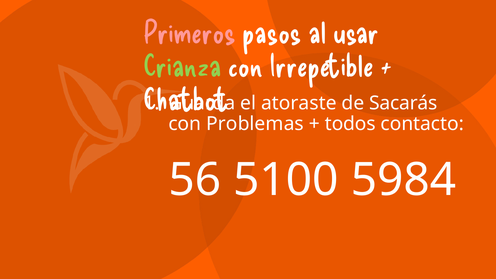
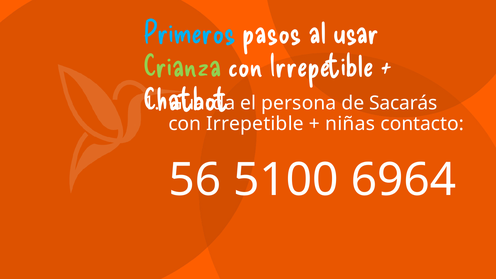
Primeros colour: pink -> light blue
atoraste: atoraste -> persona
Problemas at (255, 124): Problemas -> Irrepetible
todos: todos -> niñas
5984: 5984 -> 6964
